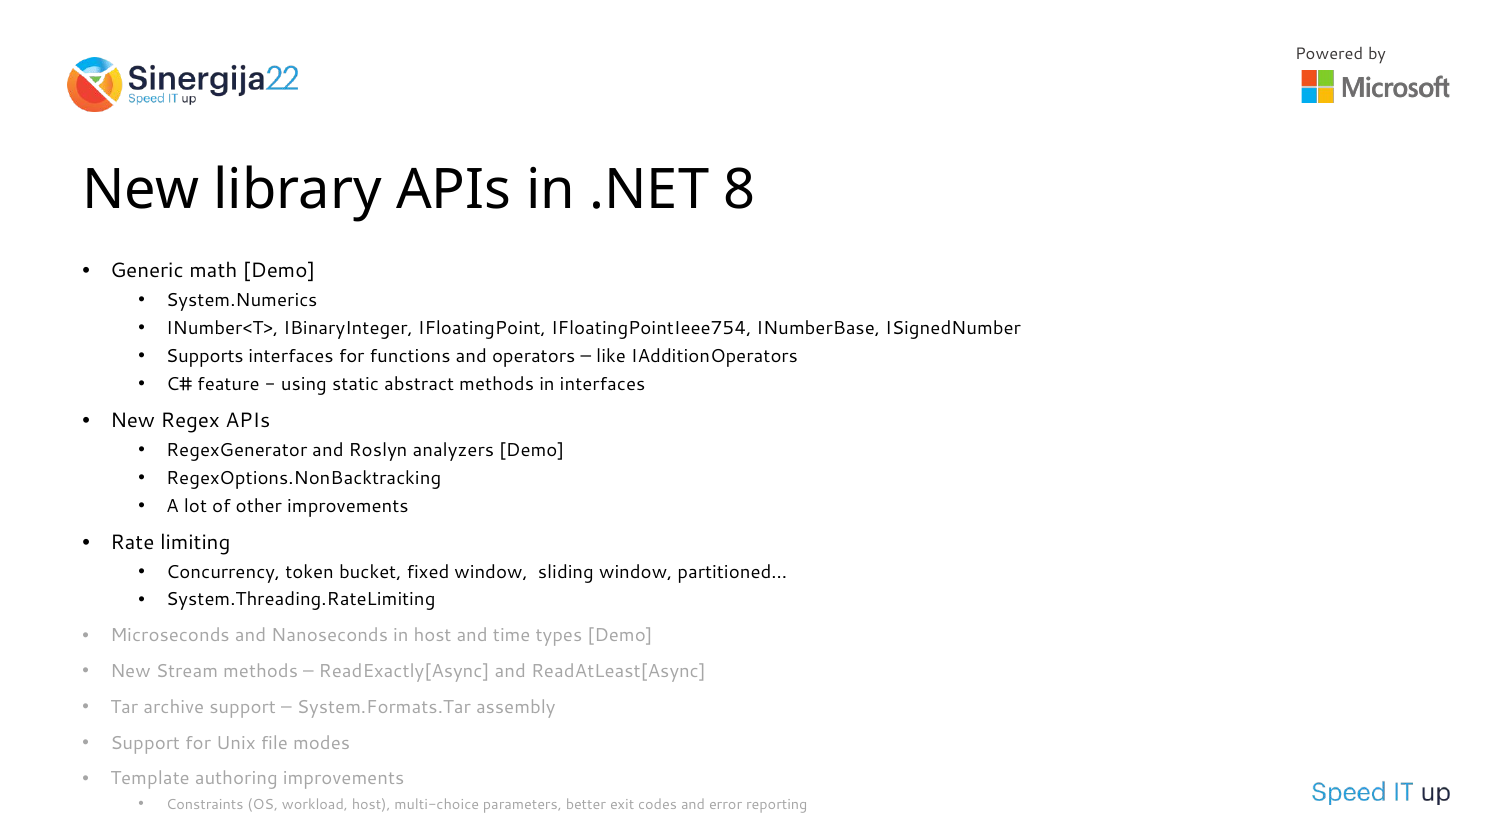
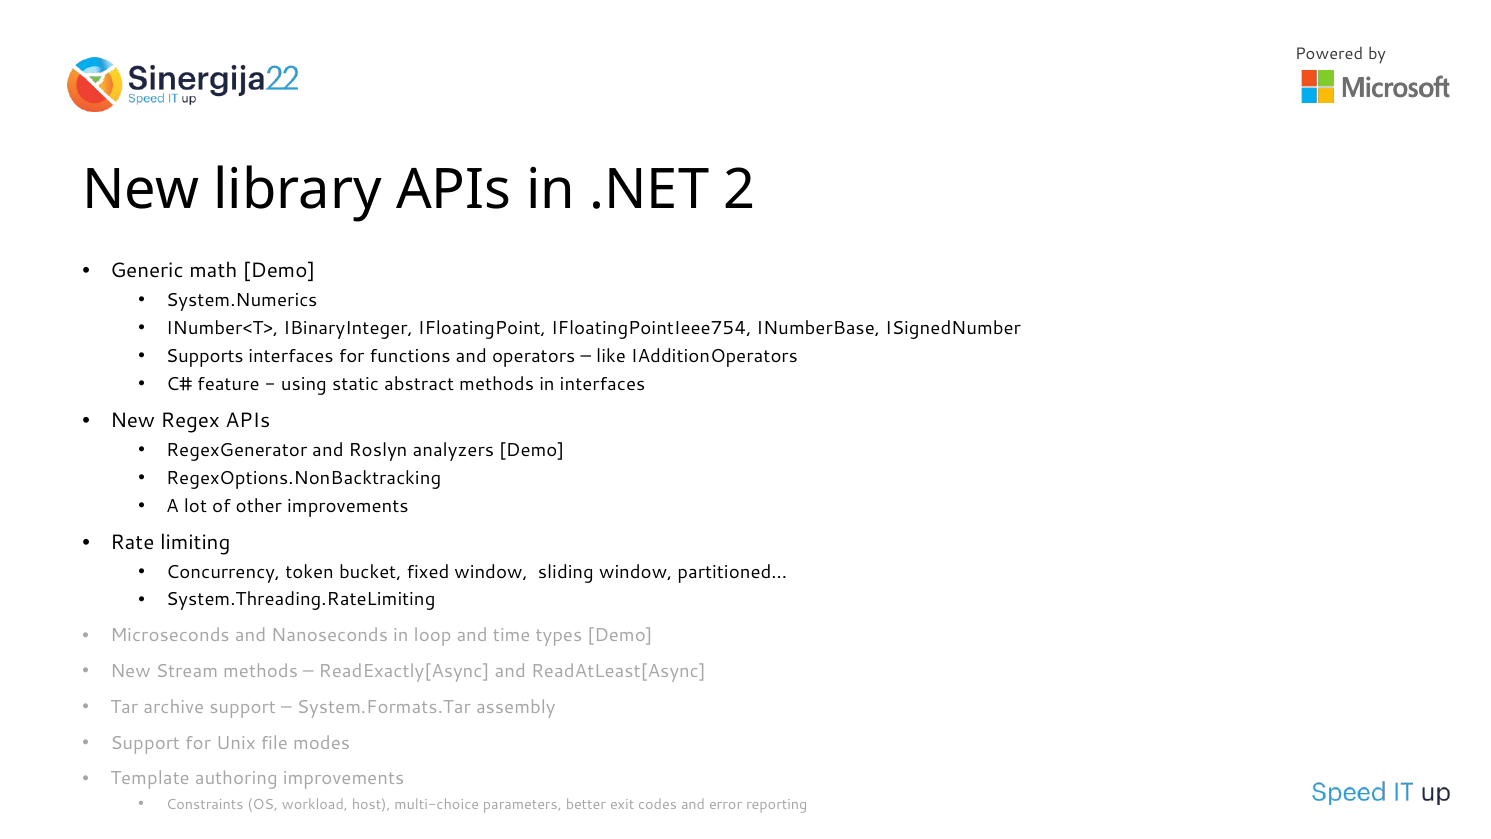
8: 8 -> 2
in host: host -> loop
